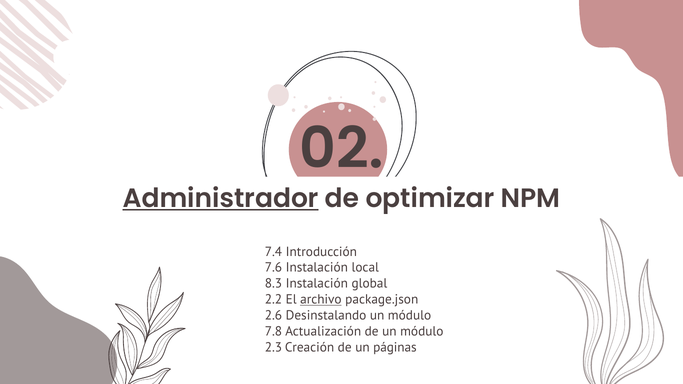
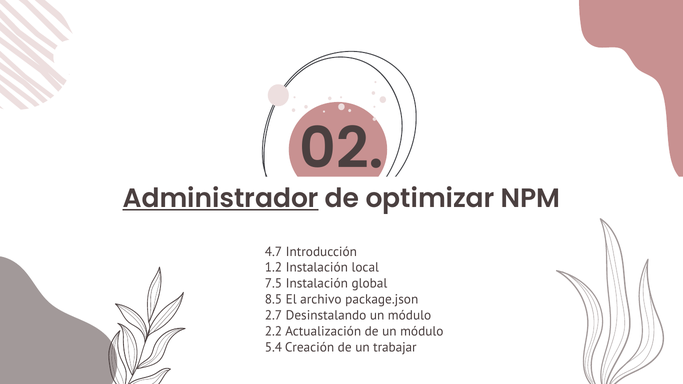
7.4: 7.4 -> 4.7
7.6: 7.6 -> 1.2
8.3: 8.3 -> 7.5
2.2: 2.2 -> 8.5
archivo underline: present -> none
2.6: 2.6 -> 2.7
7.8: 7.8 -> 2.2
2.3: 2.3 -> 5.4
páginas: páginas -> trabajar
